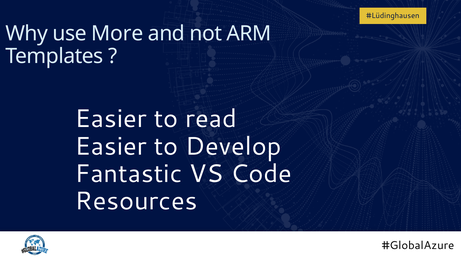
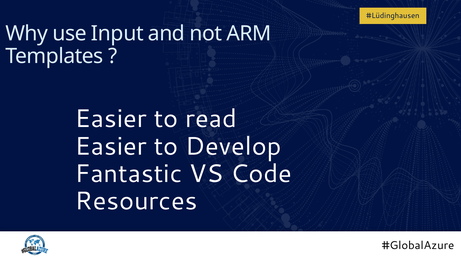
More: More -> Input
